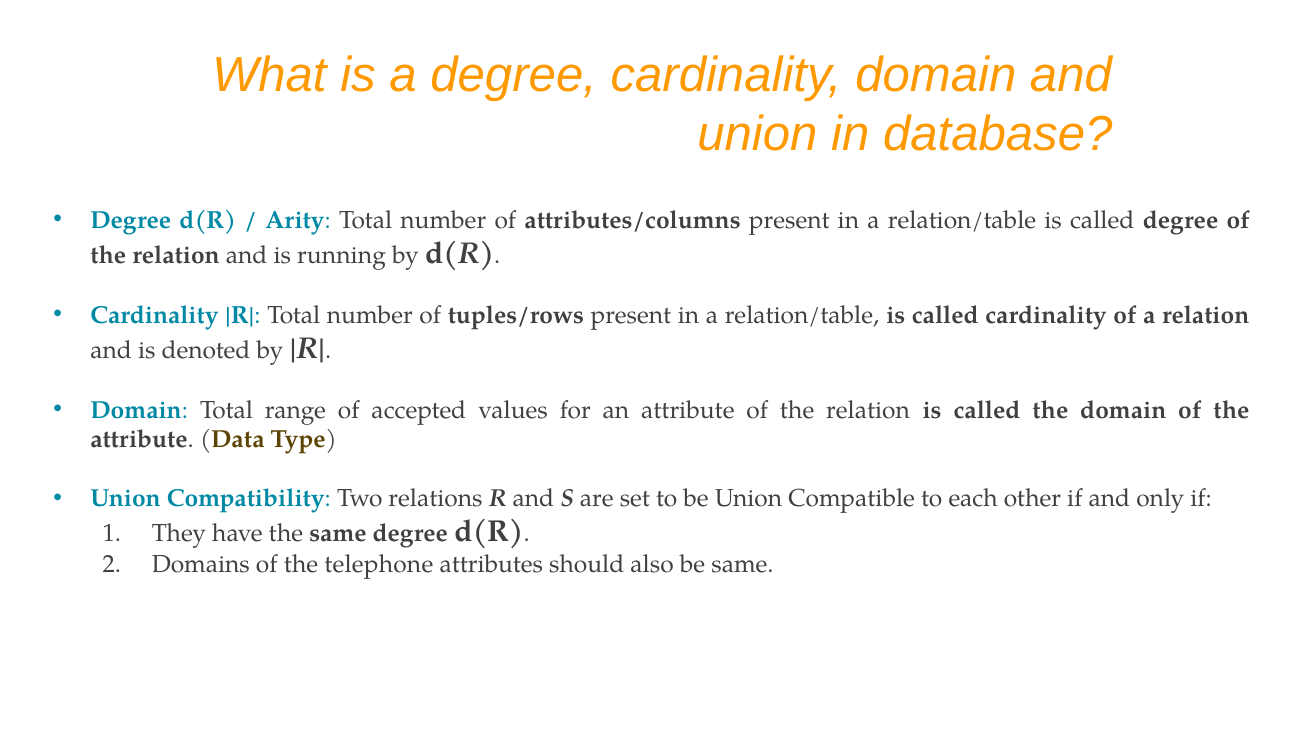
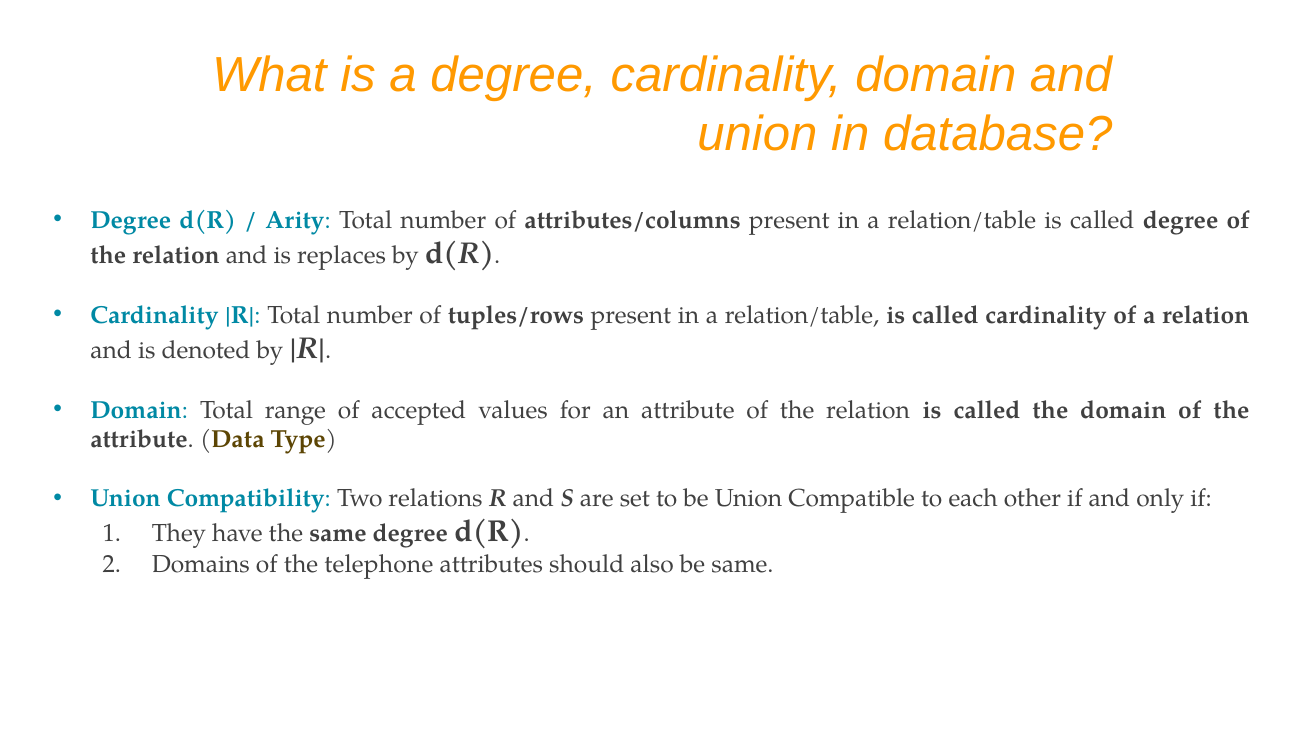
running: running -> replaces
